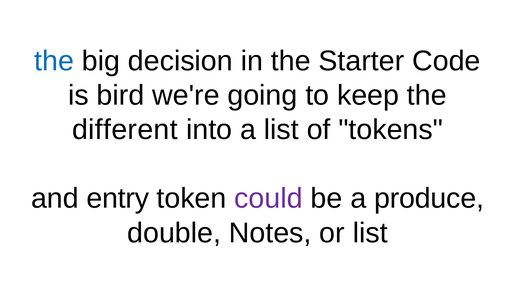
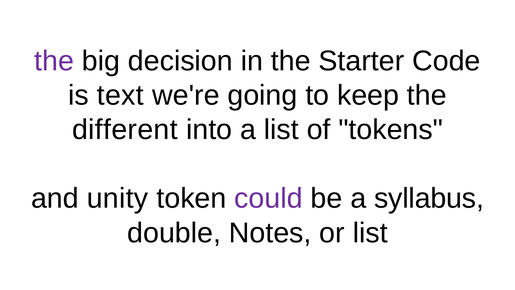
the at (54, 61) colour: blue -> purple
bird: bird -> text
entry: entry -> unity
produce: produce -> syllabus
